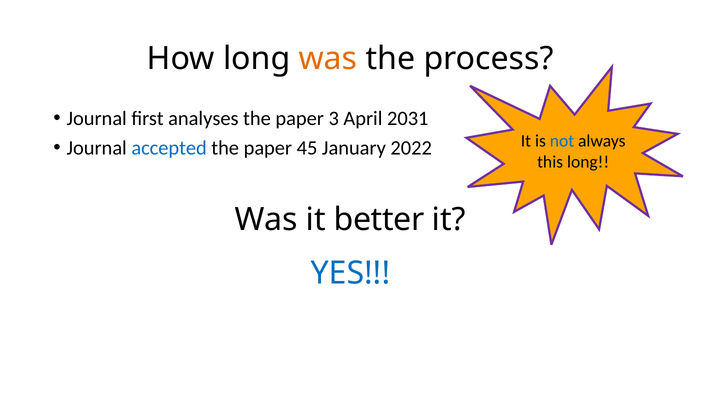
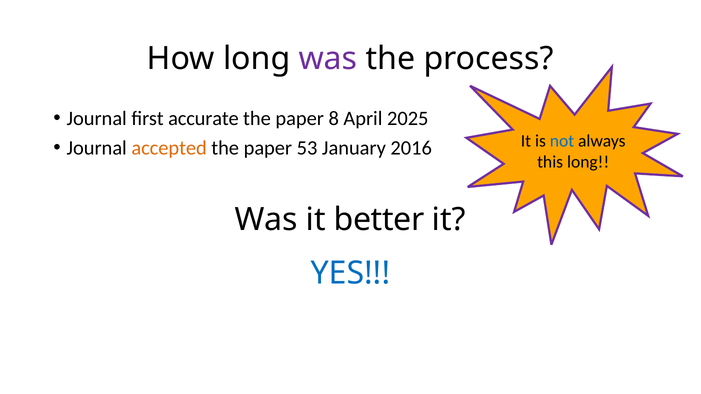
was at (328, 59) colour: orange -> purple
analyses: analyses -> accurate
3: 3 -> 8
2031: 2031 -> 2025
accepted colour: blue -> orange
45: 45 -> 53
2022: 2022 -> 2016
